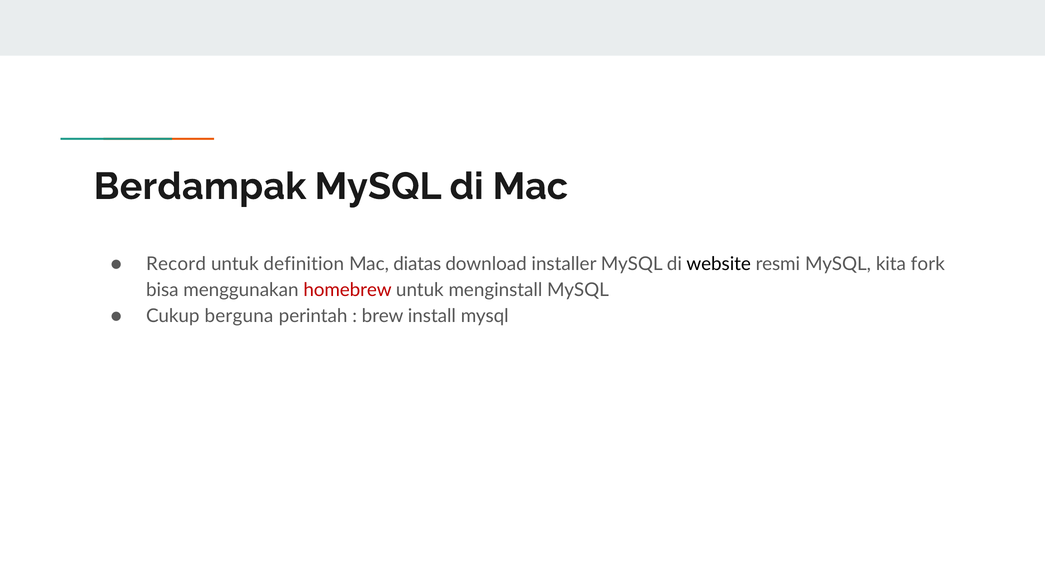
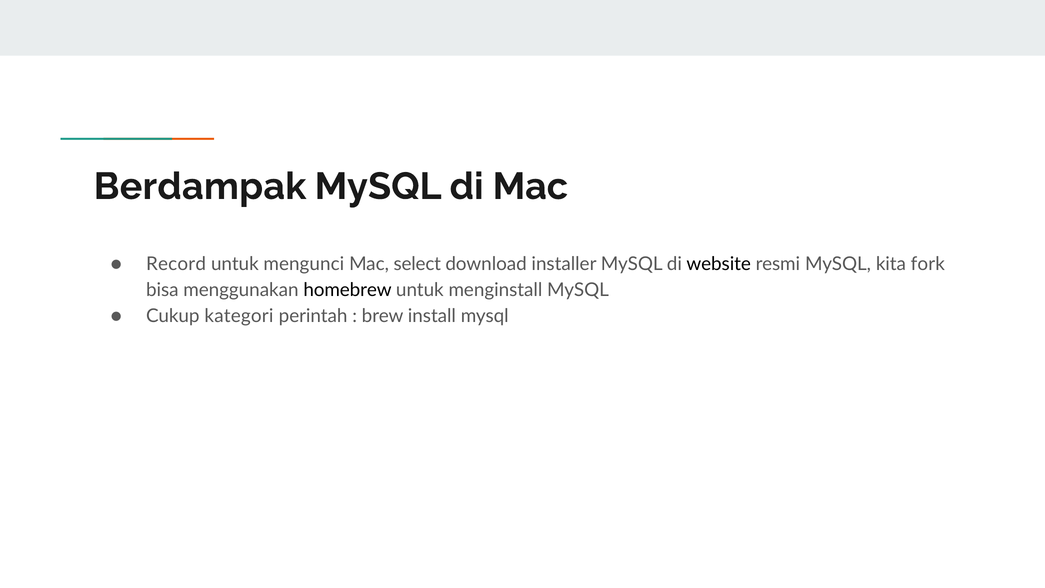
definition: definition -> mengunci
diatas: diatas -> select
homebrew colour: red -> black
berguna: berguna -> kategori
